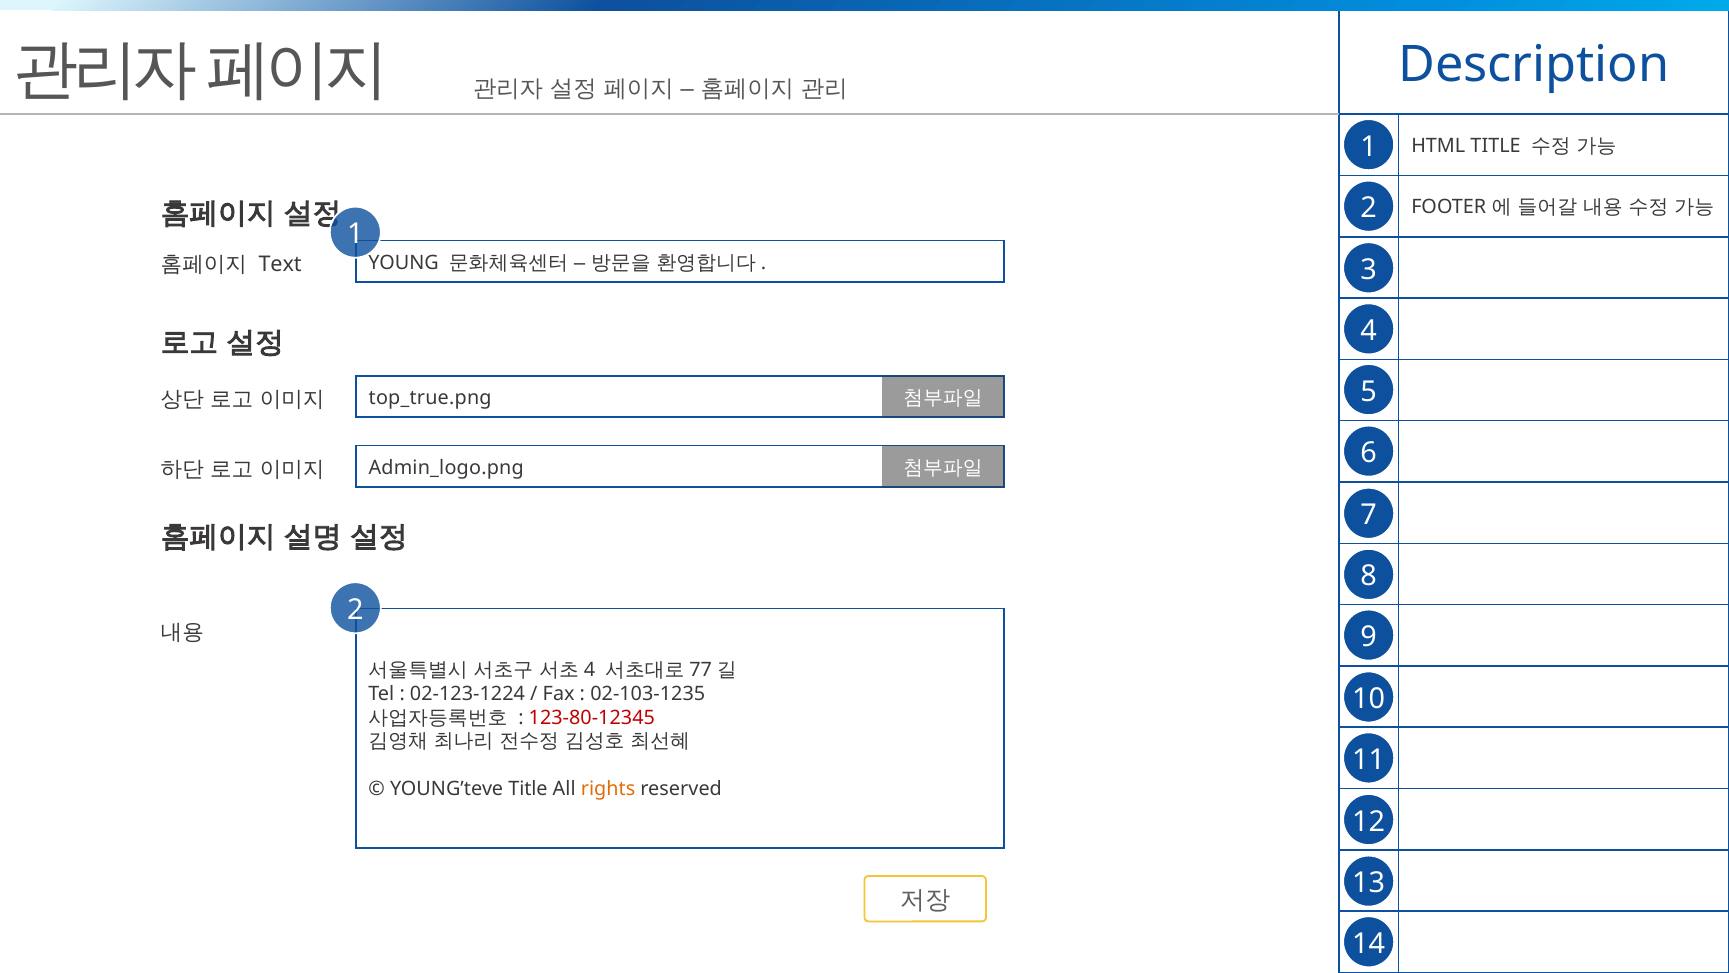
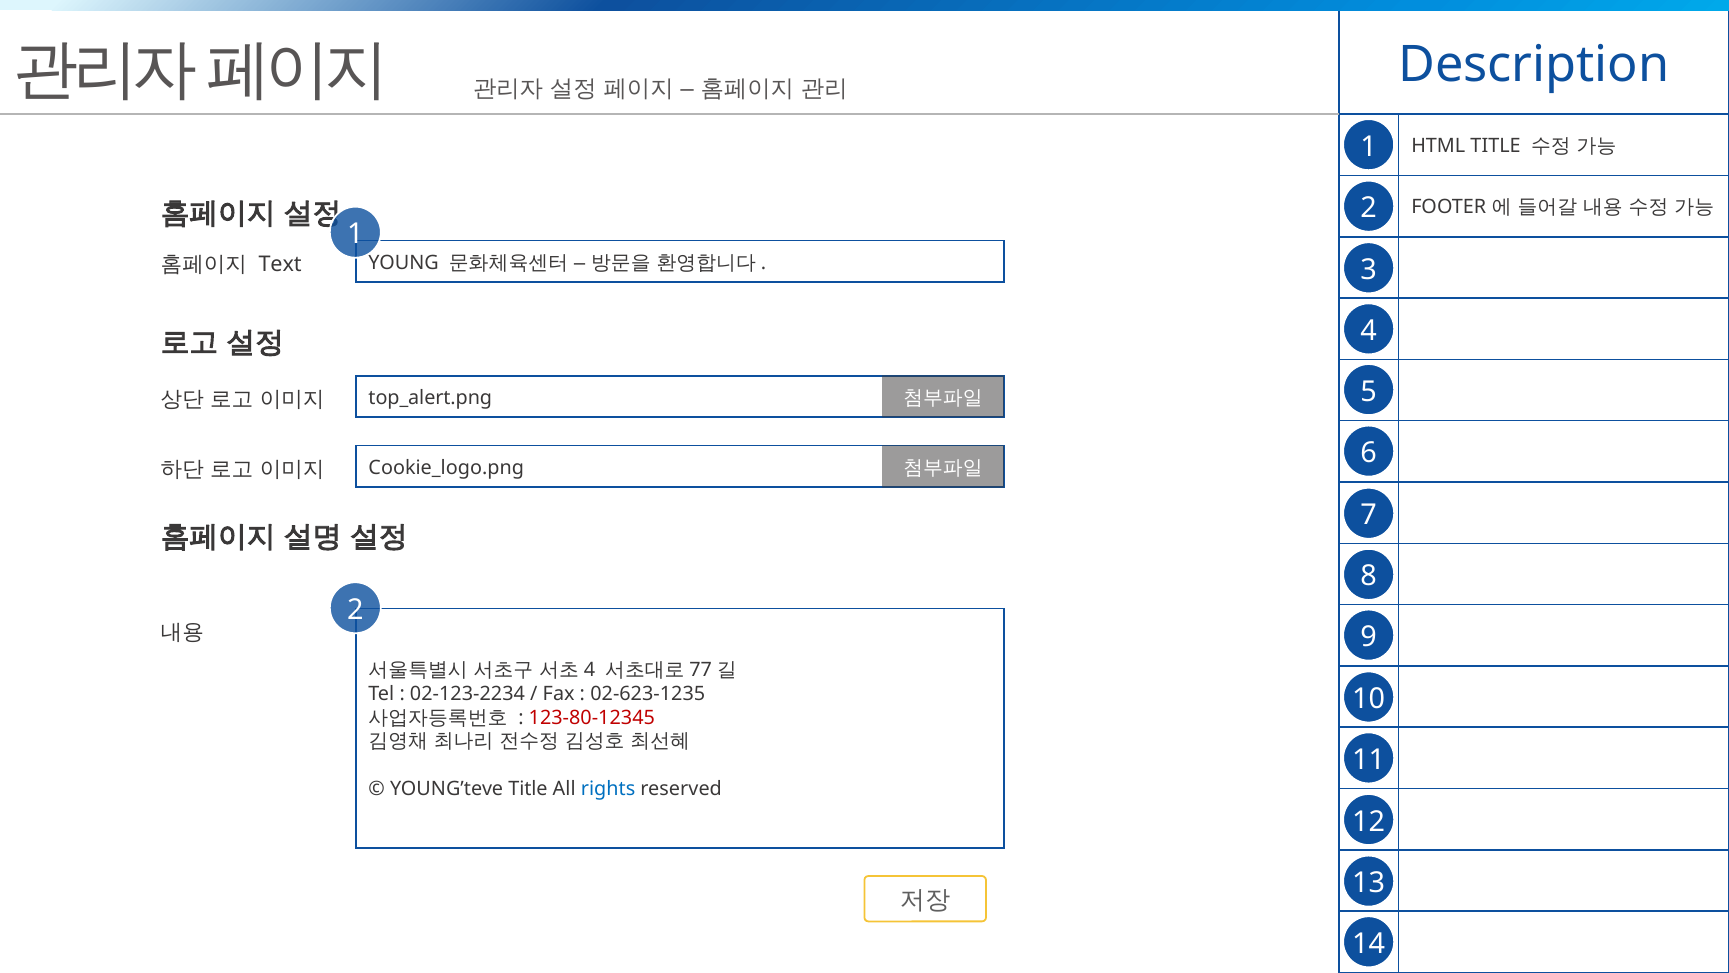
top_true.png: top_true.png -> top_alert.png
Admin_logo.png: Admin_logo.png -> Cookie_logo.png
02-123-1224: 02-123-1224 -> 02-123-2234
02-103-1235: 02-103-1235 -> 02-623-1235
rights colour: orange -> blue
